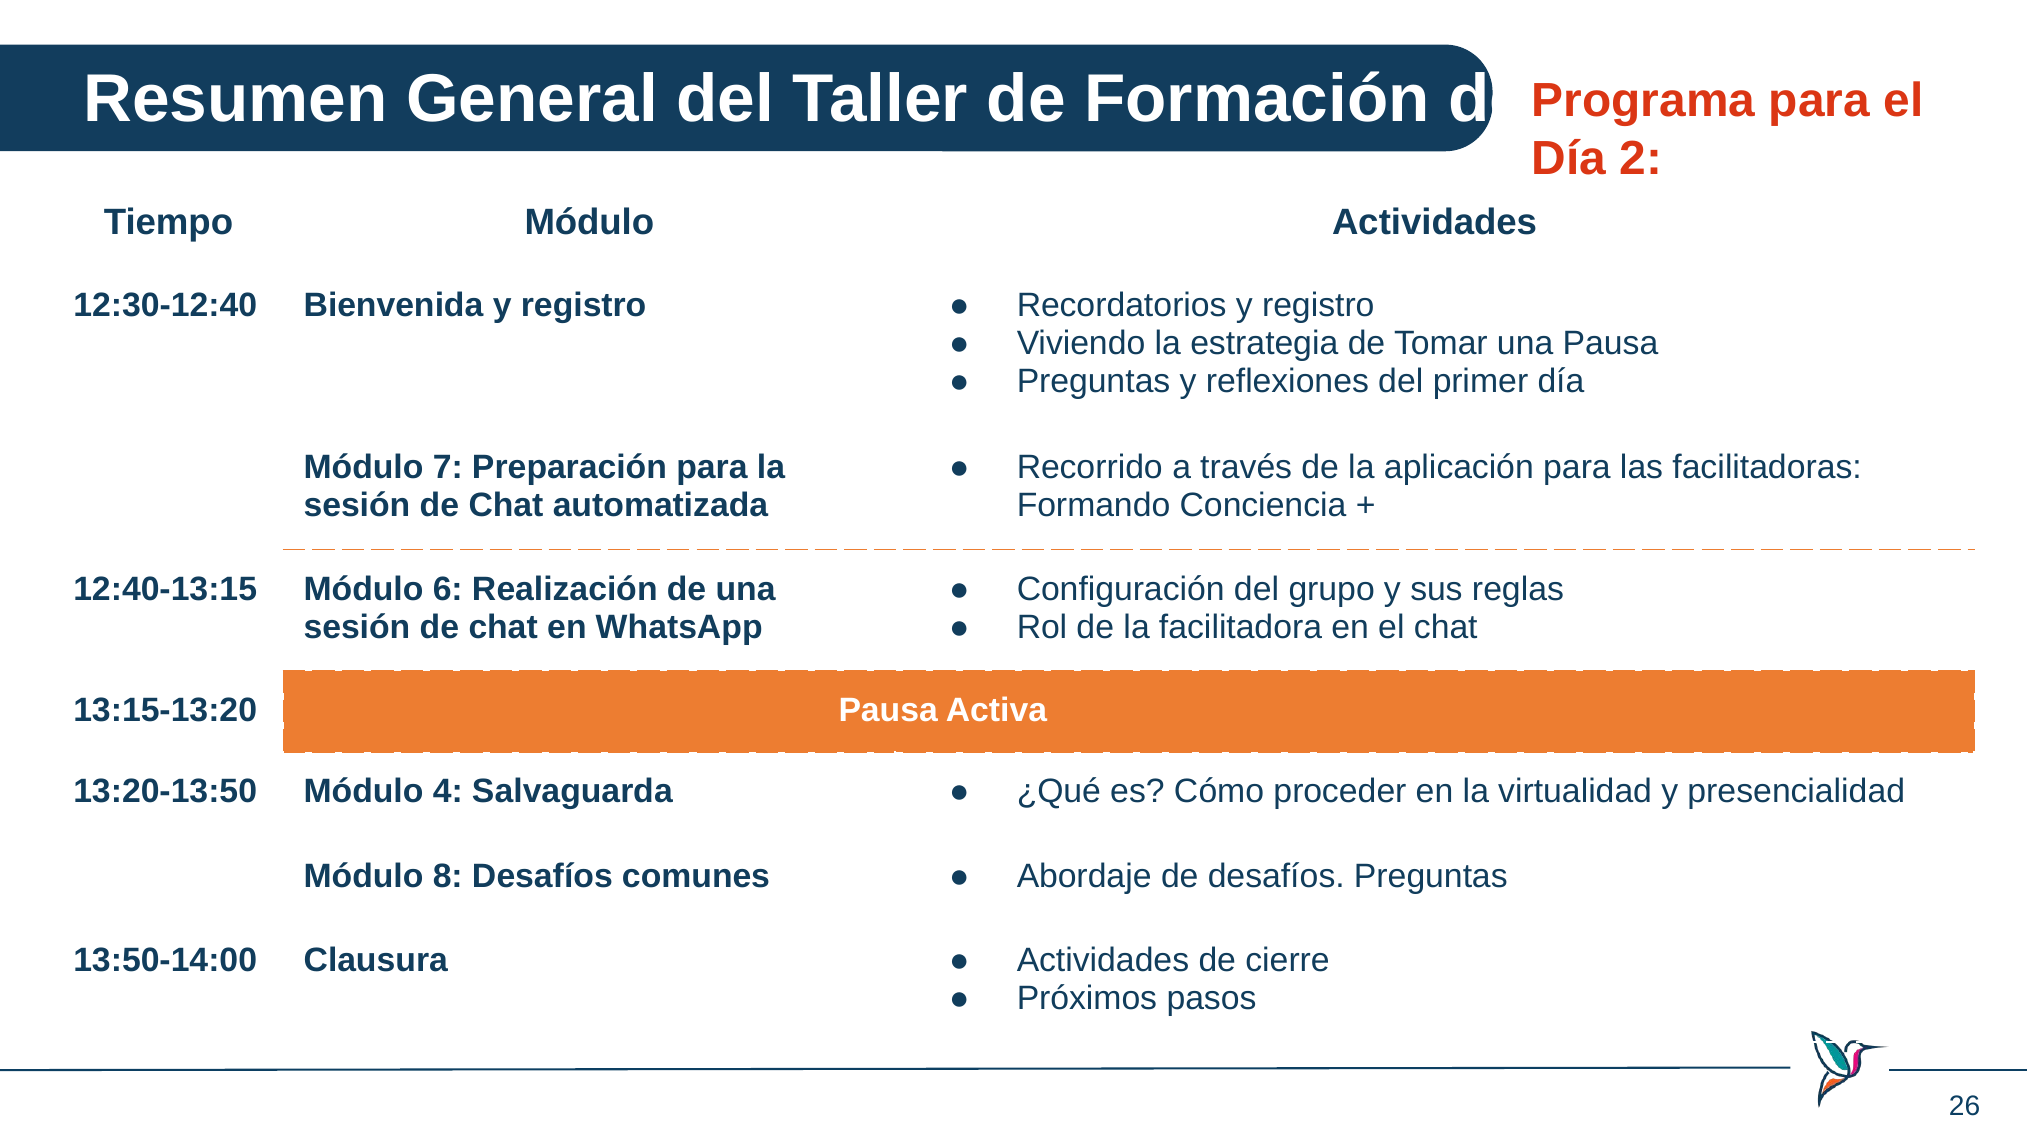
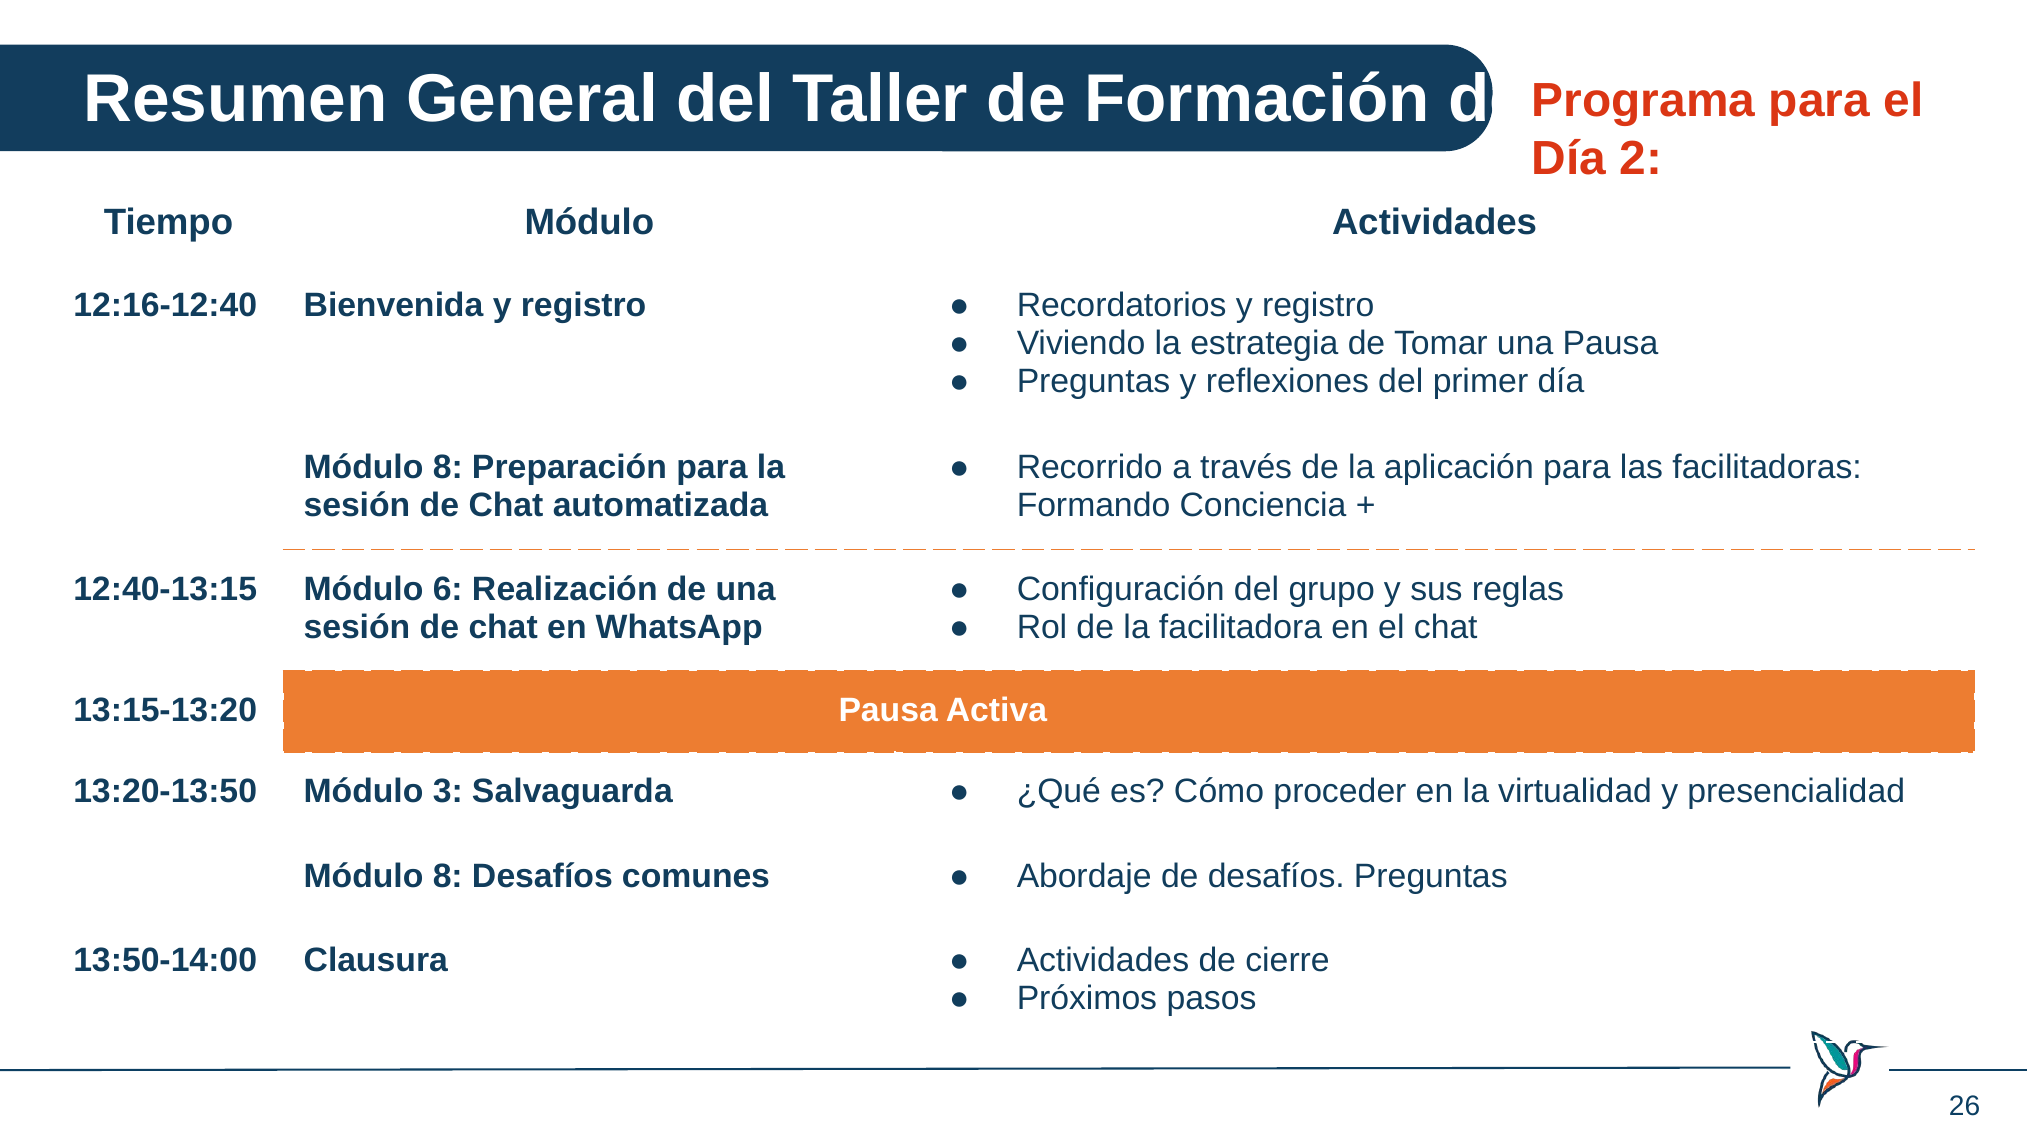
12:30-12:40: 12:30-12:40 -> 12:16-12:40
7 at (448, 468): 7 -> 8
4: 4 -> 3
